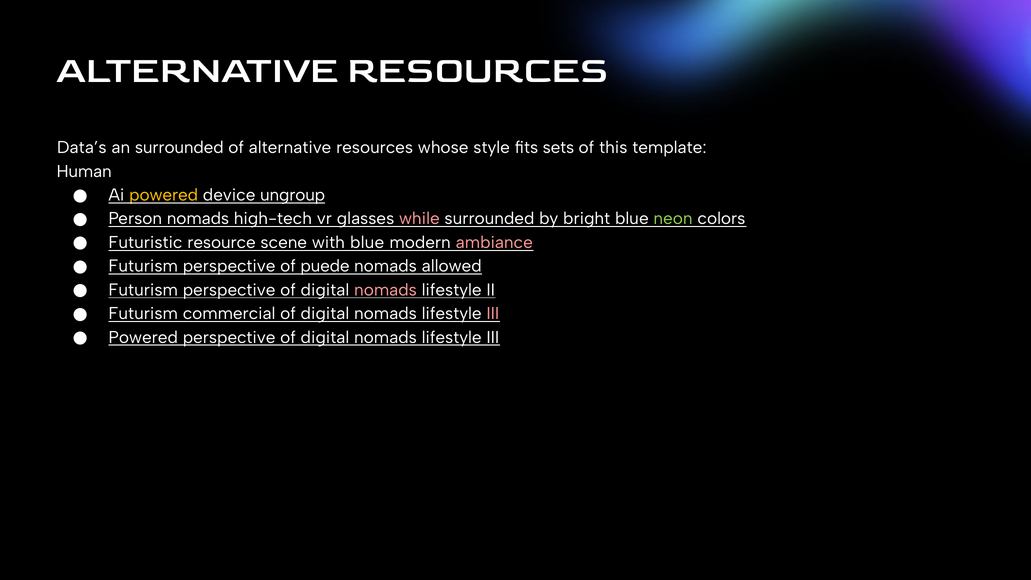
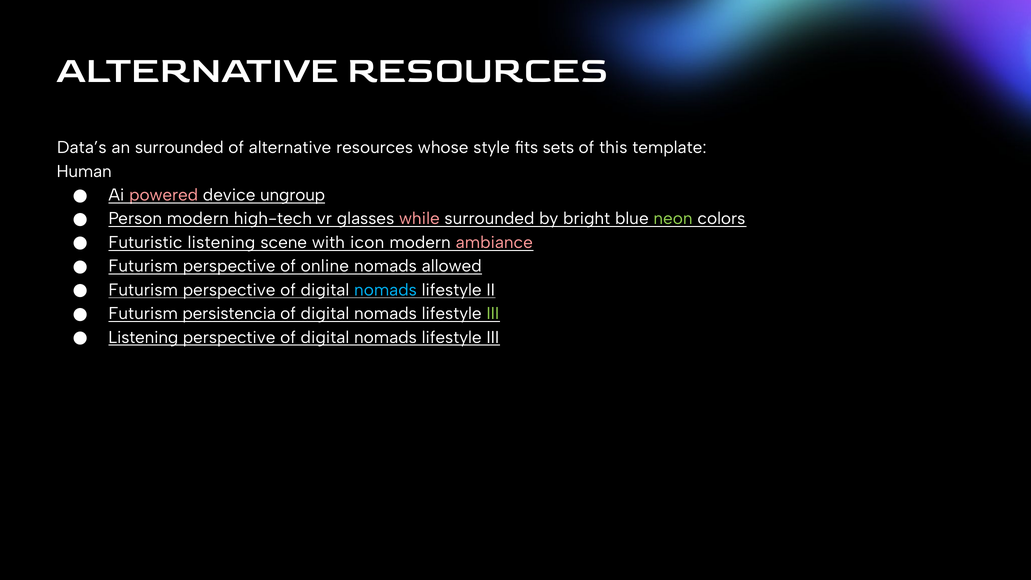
powered at (164, 195) colour: yellow -> pink
Person nomads: nomads -> modern
Futuristic resource: resource -> listening
with blue: blue -> icon
puede: puede -> online
nomads at (385, 290) colour: pink -> light blue
commercial: commercial -> persistencia
III at (493, 314) colour: pink -> light green
Powered at (143, 337): Powered -> Listening
